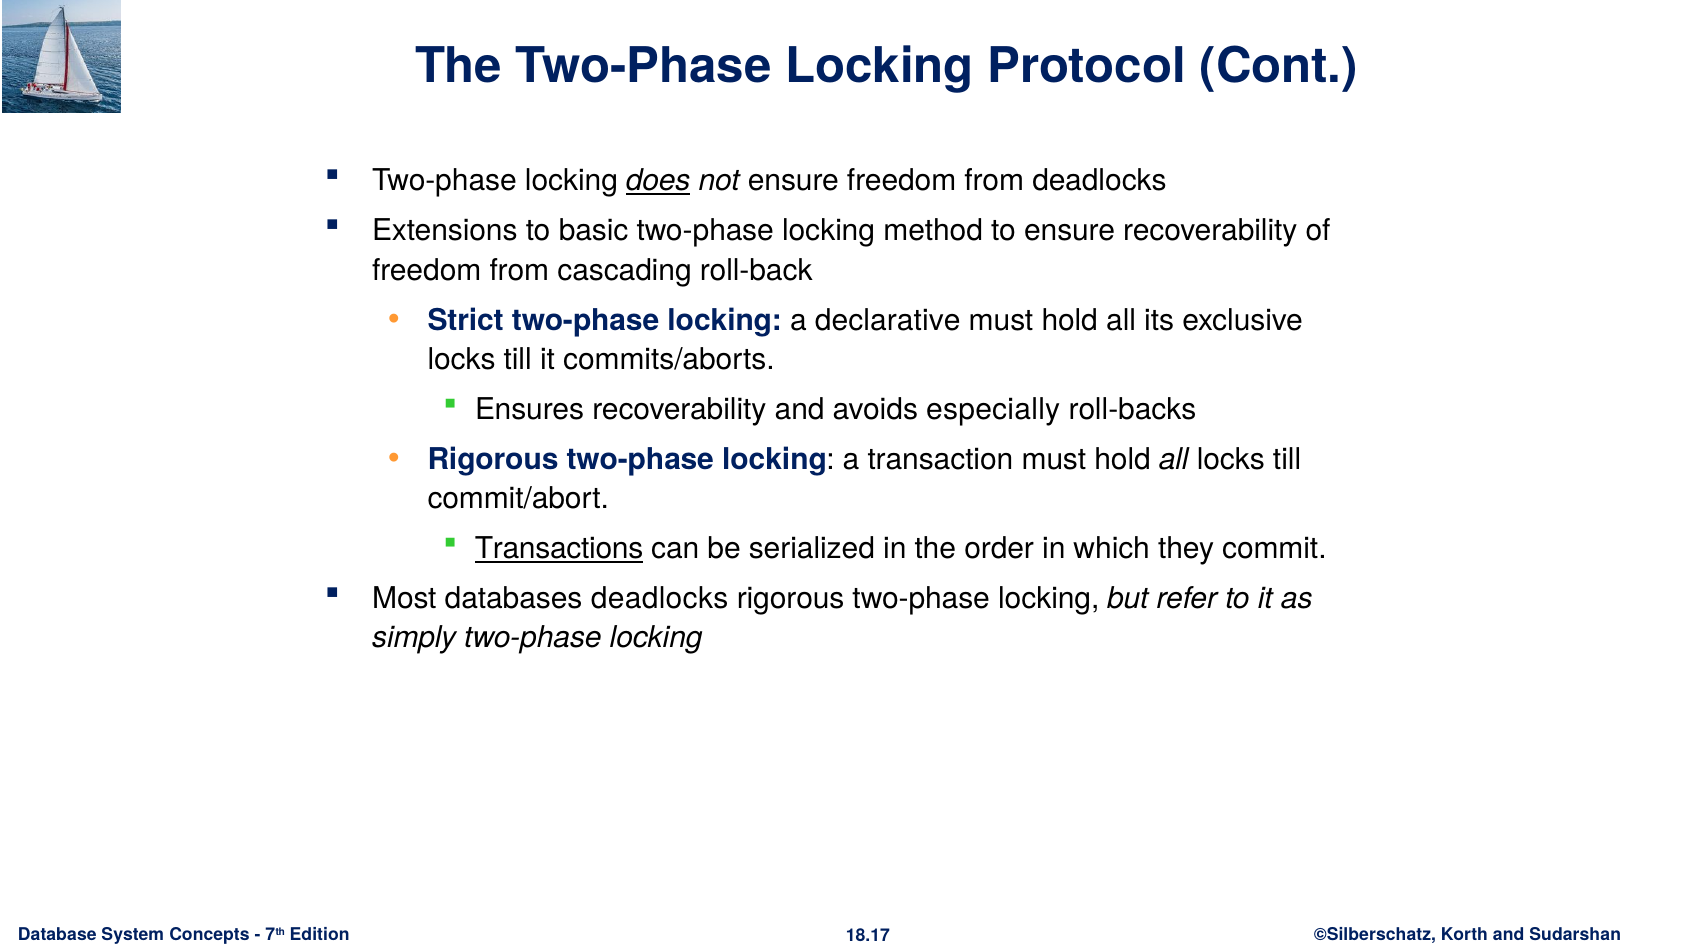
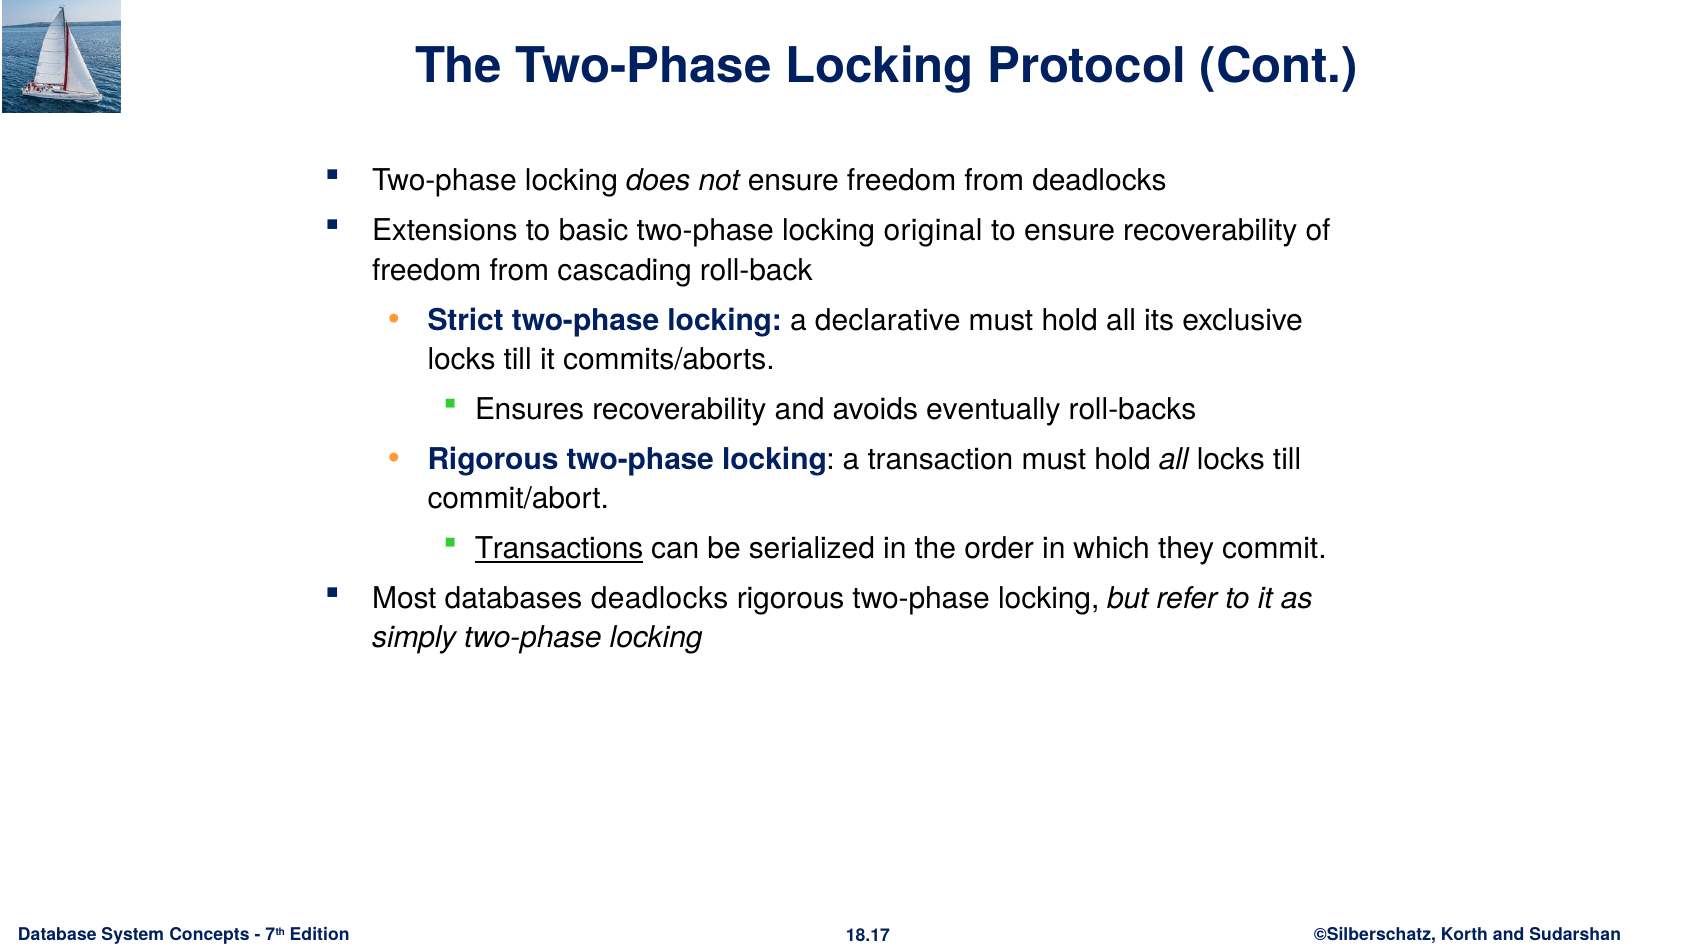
does underline: present -> none
method: method -> original
especially: especially -> eventually
